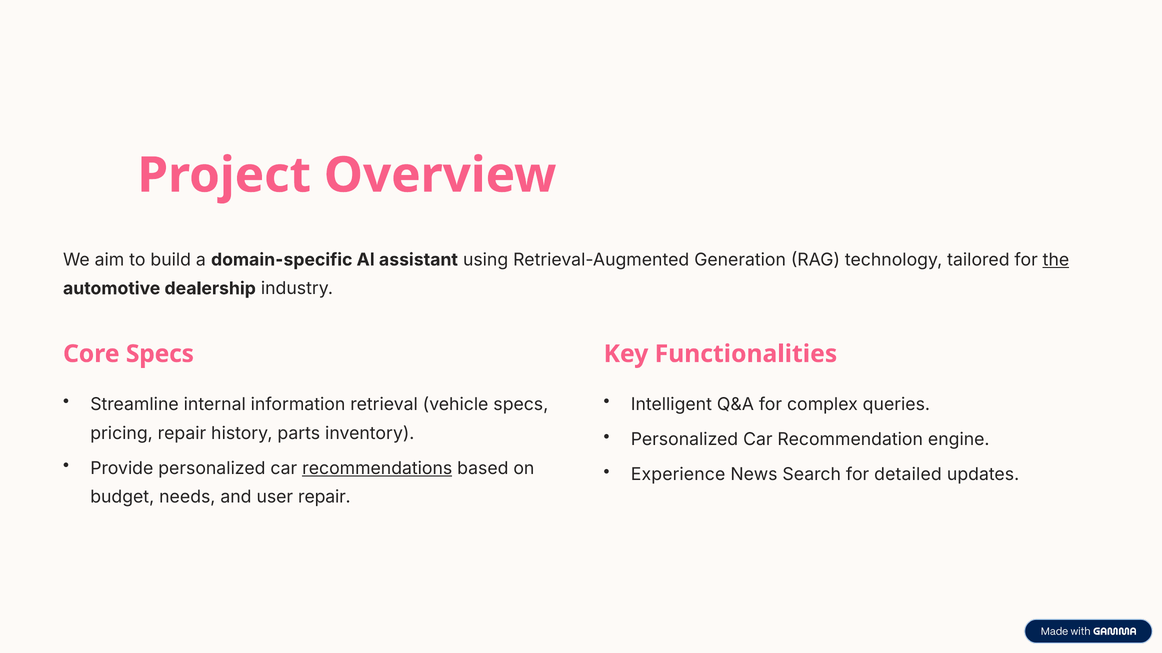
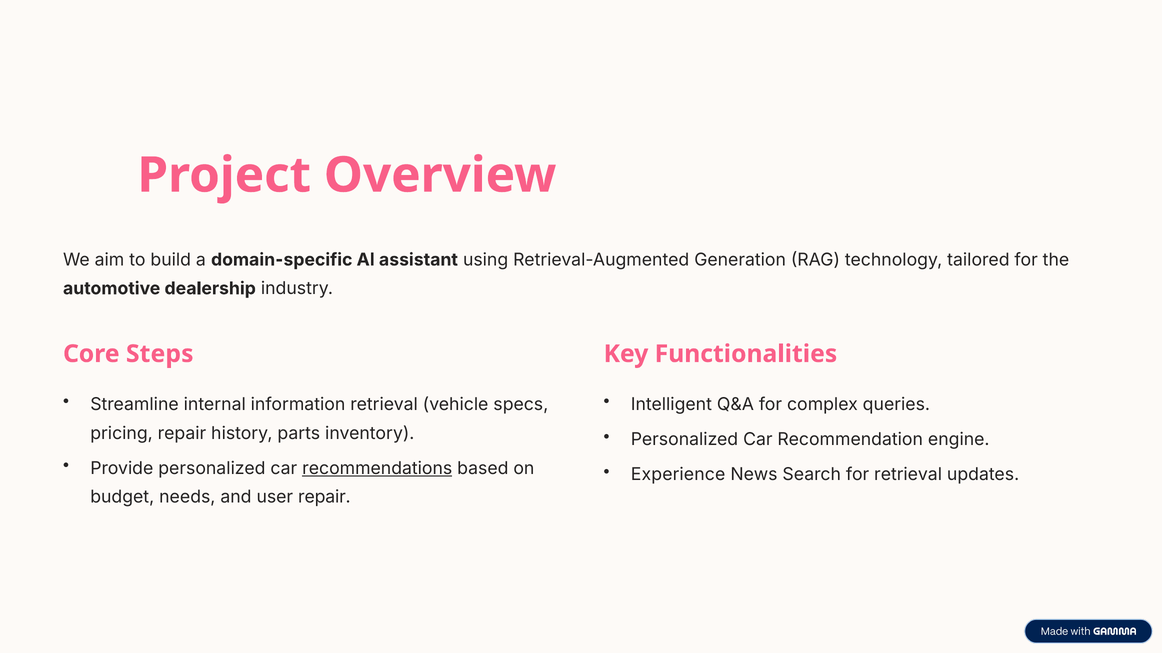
the underline: present -> none
Core Specs: Specs -> Steps
for detailed: detailed -> retrieval
